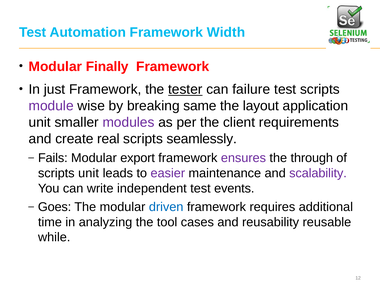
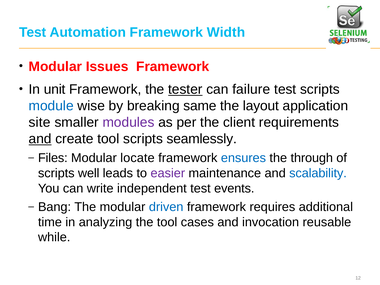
Finally: Finally -> Issues
just: just -> unit
module colour: purple -> blue
unit at (40, 122): unit -> site
and at (40, 139) underline: none -> present
create real: real -> tool
Fails: Fails -> Files
export: export -> locate
ensures colour: purple -> blue
scripts unit: unit -> well
scalability colour: purple -> blue
Goes: Goes -> Bang
reusability: reusability -> invocation
